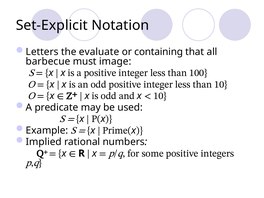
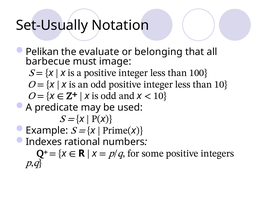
Set-Explicit: Set-Explicit -> Set-Usually
Letters: Letters -> Pelikan
containing: containing -> belonging
Implied: Implied -> Indexes
